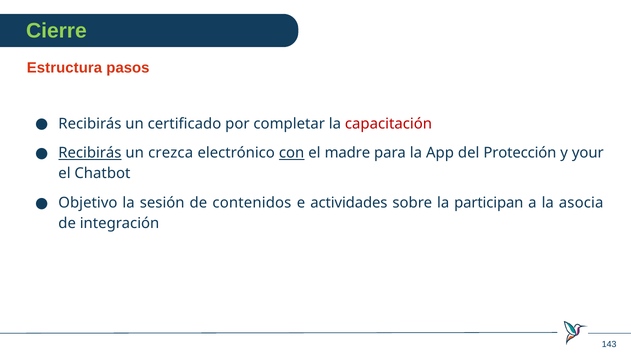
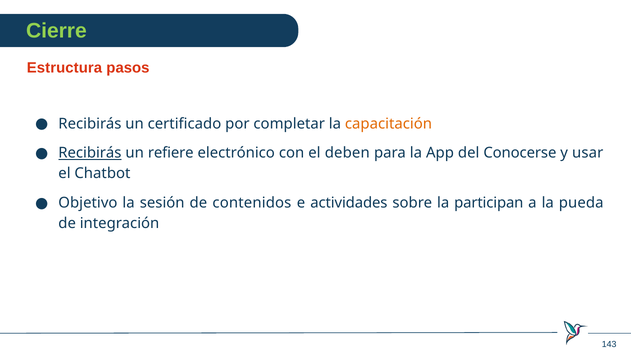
capacitación colour: red -> orange
crezca: crezca -> refiere
con underline: present -> none
madre: madre -> deben
Protección: Protección -> Conocerse
your: your -> usar
asocia: asocia -> pueda
